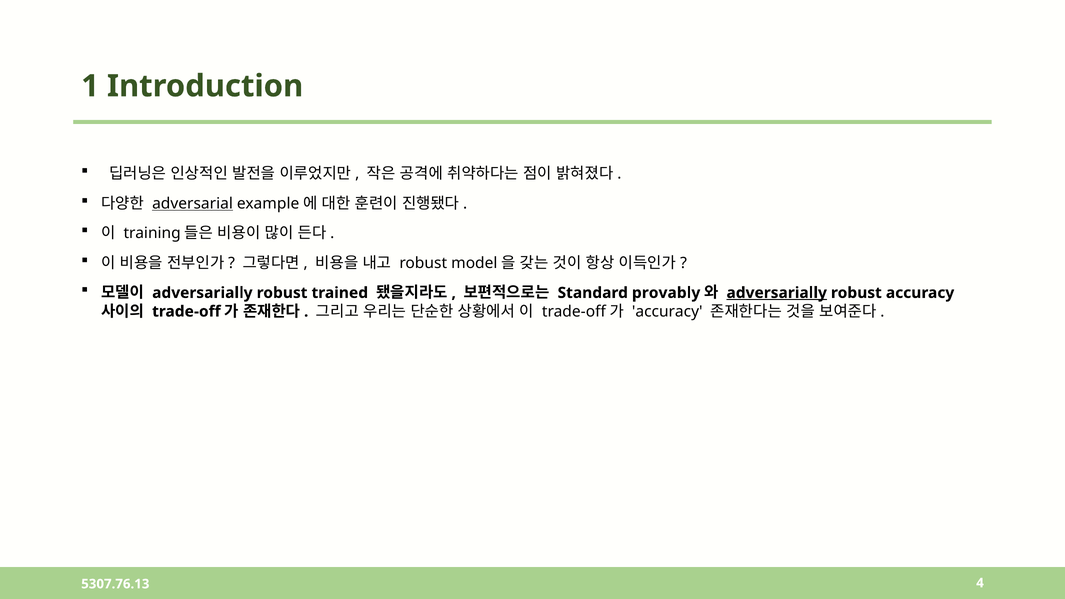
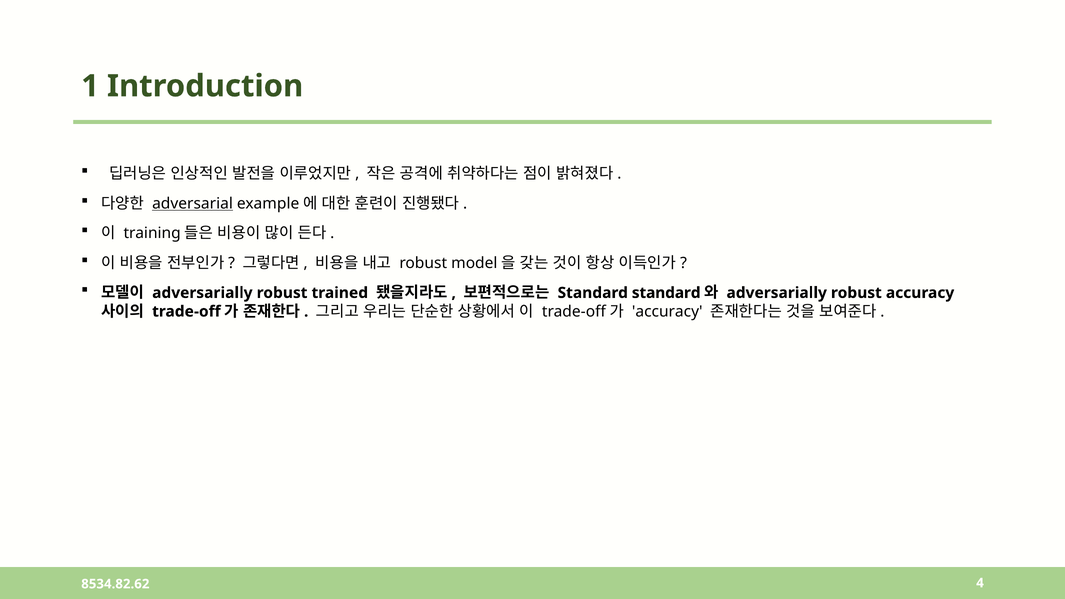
Standard provably: provably -> standard
adversarially at (777, 293) underline: present -> none
5307.76.13: 5307.76.13 -> 8534.82.62
